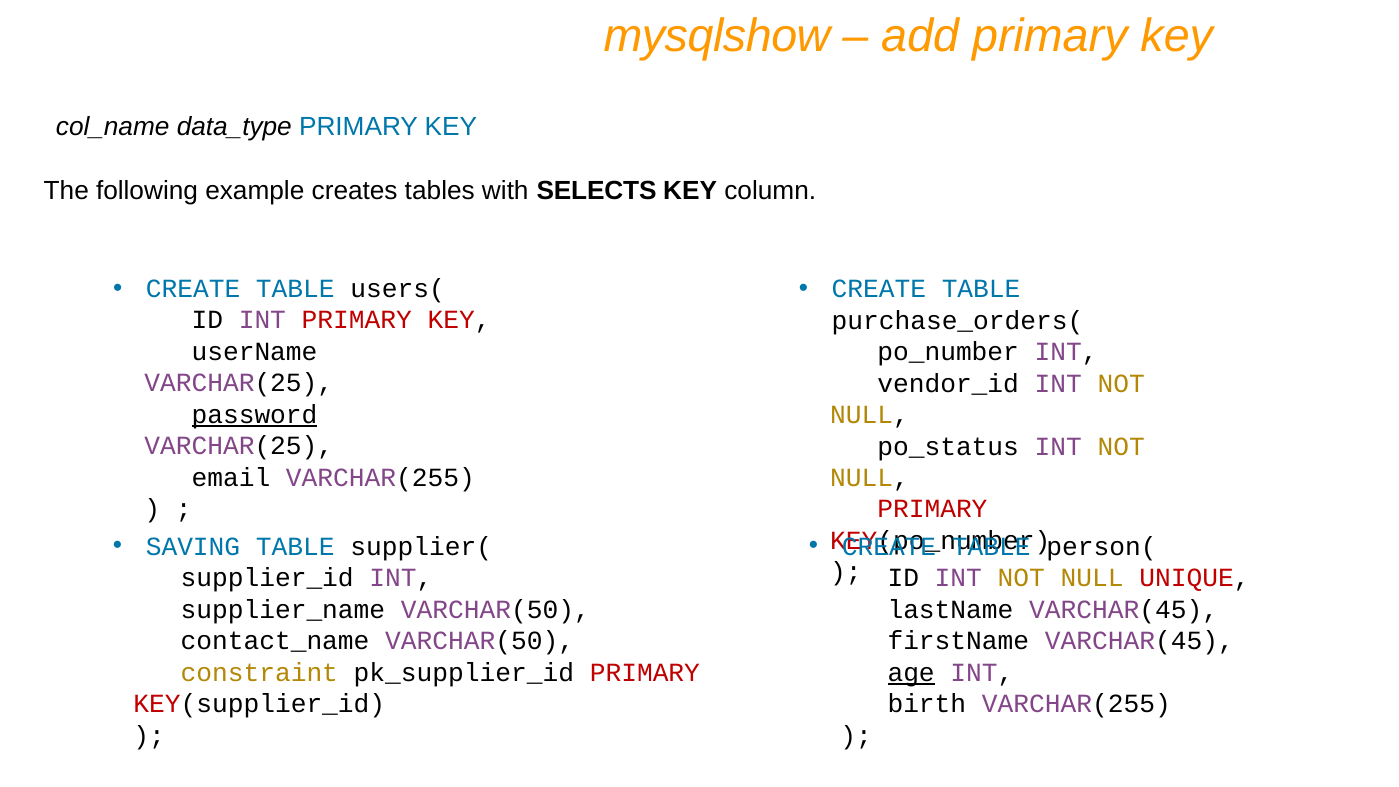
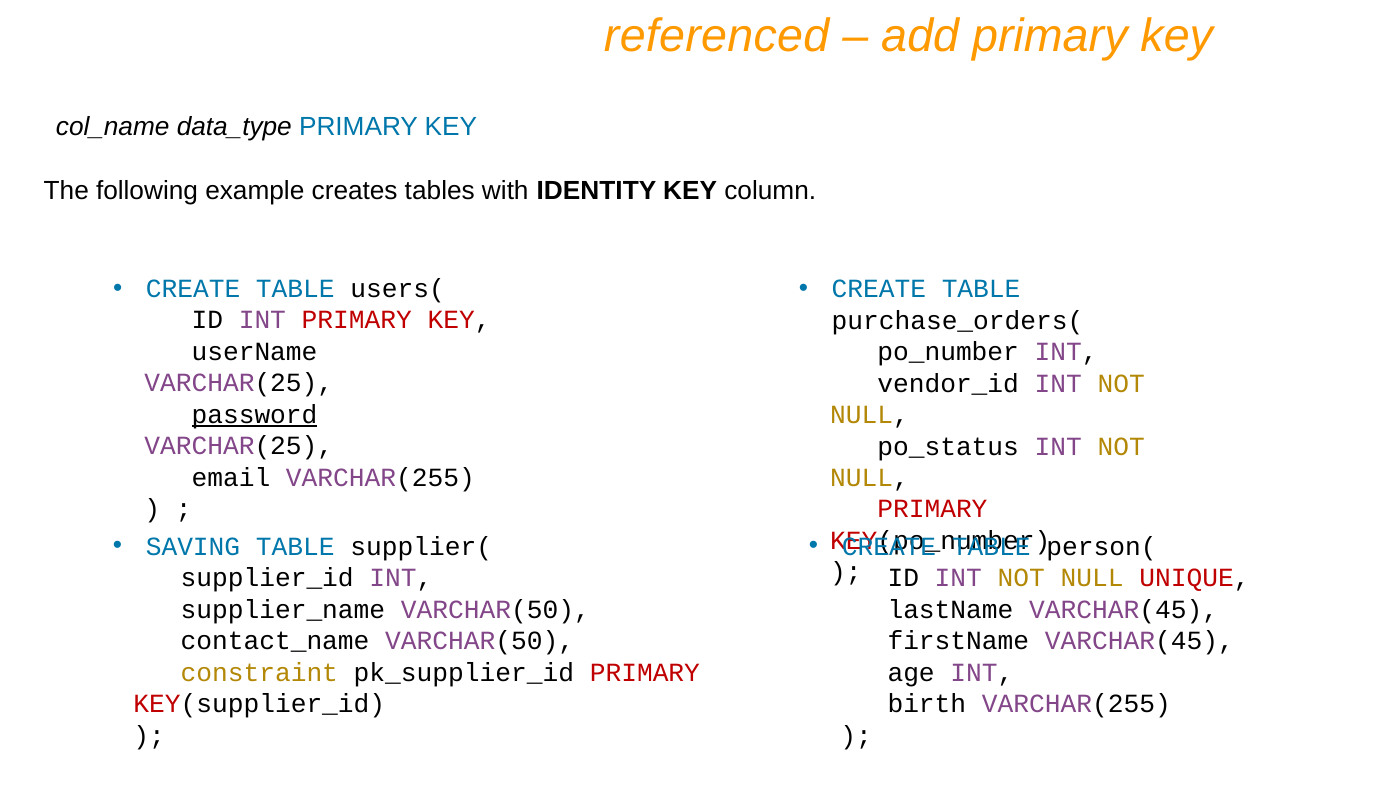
mysqlshow: mysqlshow -> referenced
SELECTS: SELECTS -> IDENTITY
age underline: present -> none
